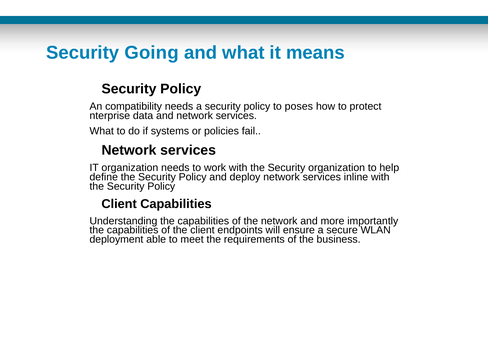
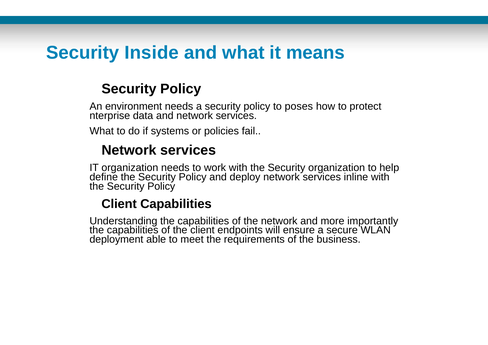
Going: Going -> Inside
compatibility: compatibility -> environment
